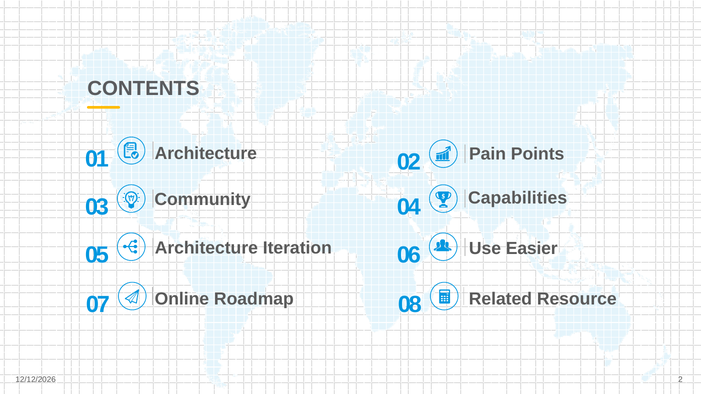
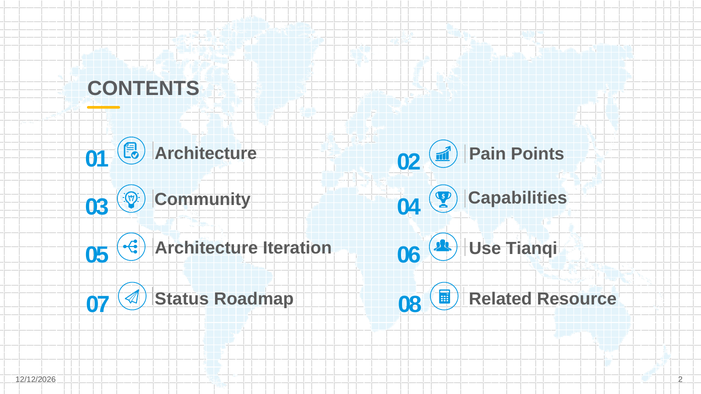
Easier: Easier -> Tianqi
Online: Online -> Status
